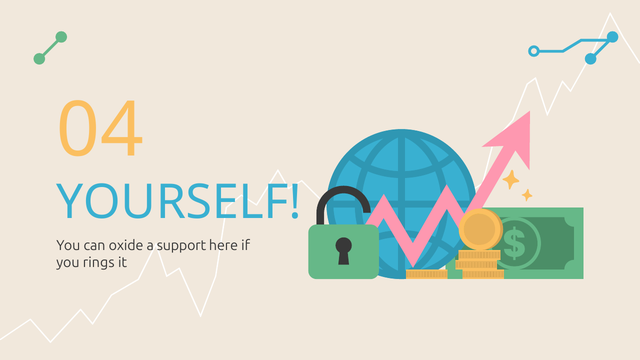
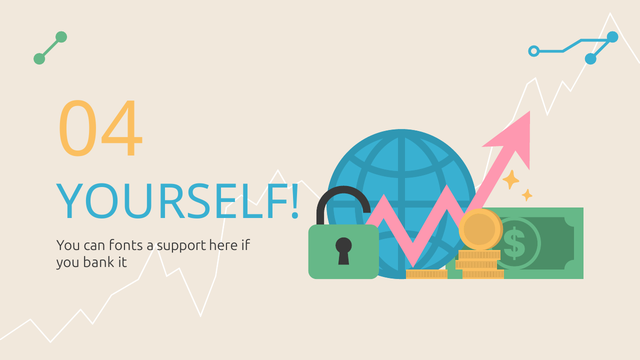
oxide: oxide -> fonts
rings: rings -> bank
